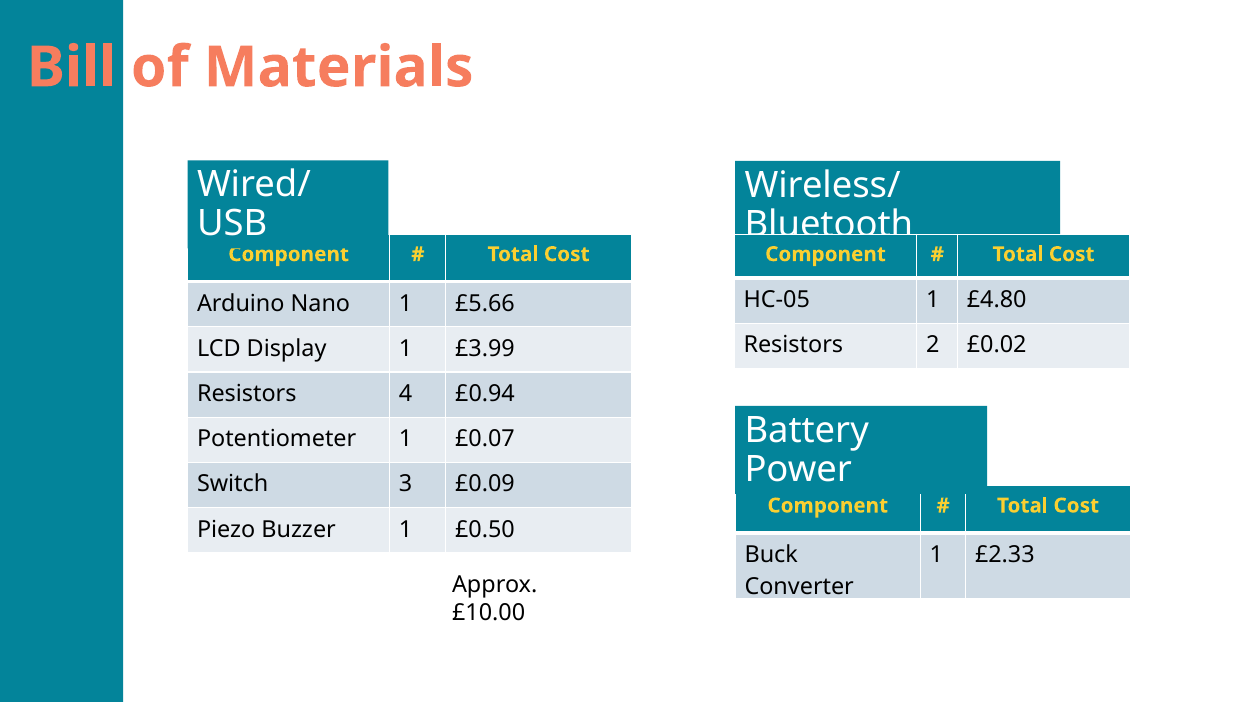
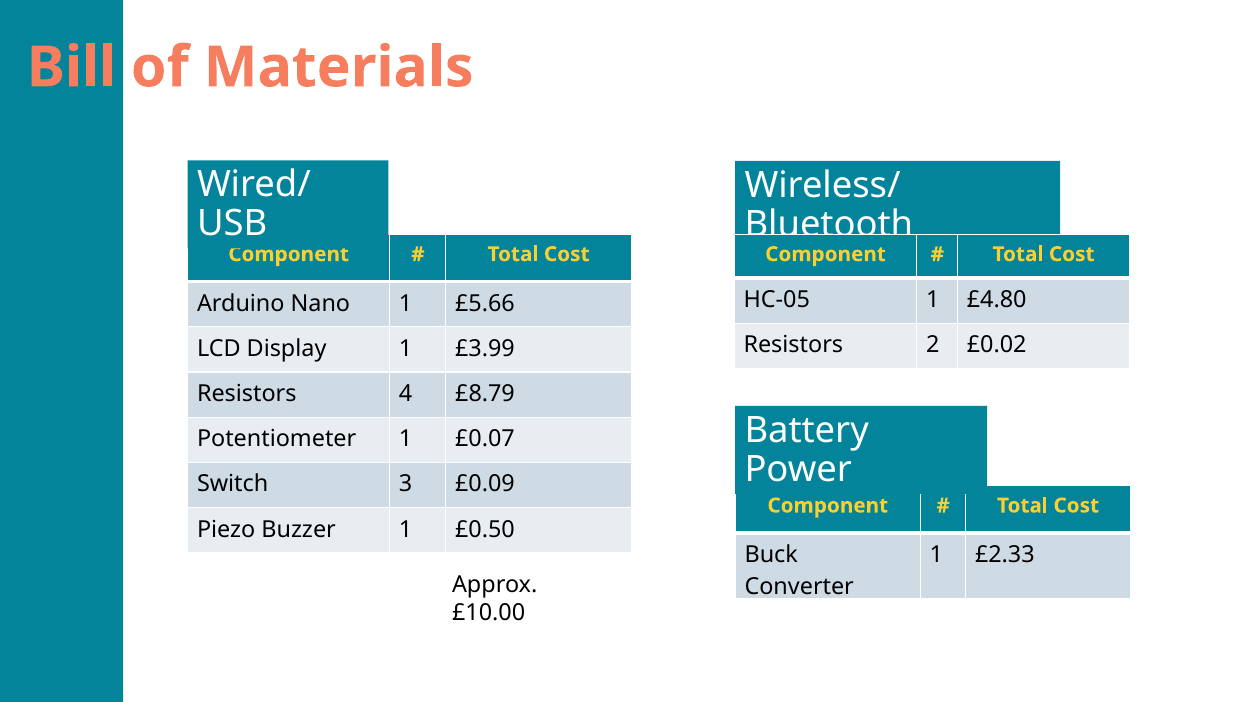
£0.94: £0.94 -> £8.79
